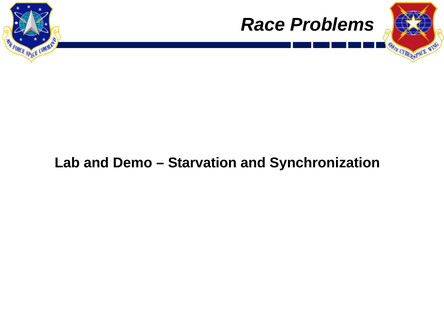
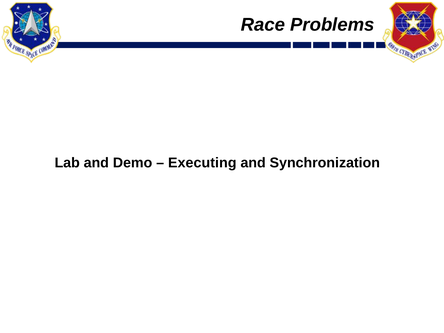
Starvation: Starvation -> Executing
